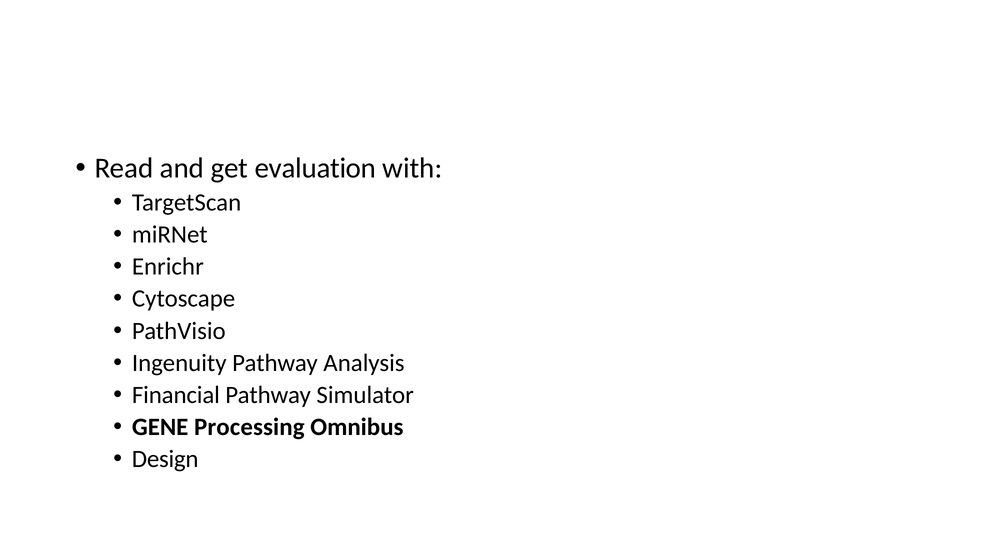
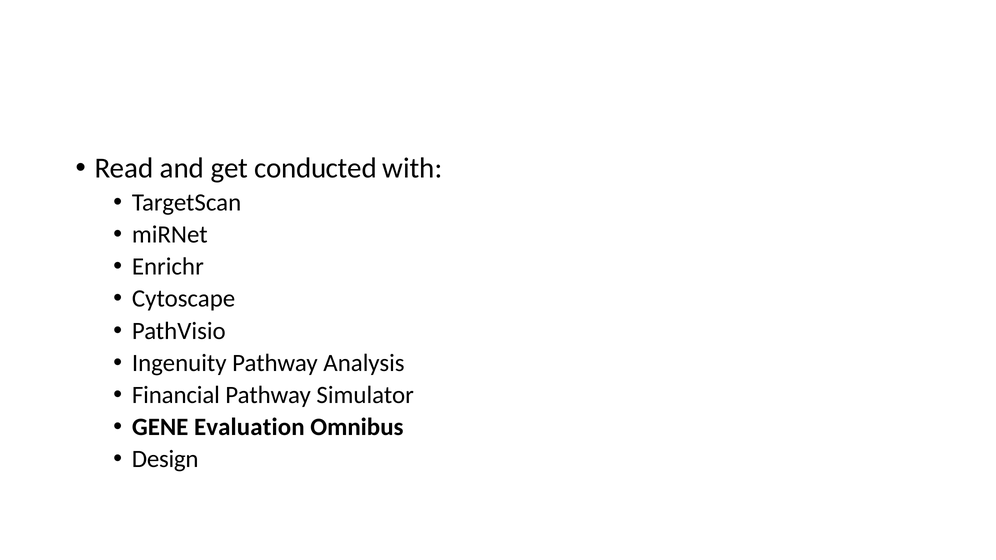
evaluation: evaluation -> conducted
Processing: Processing -> Evaluation
